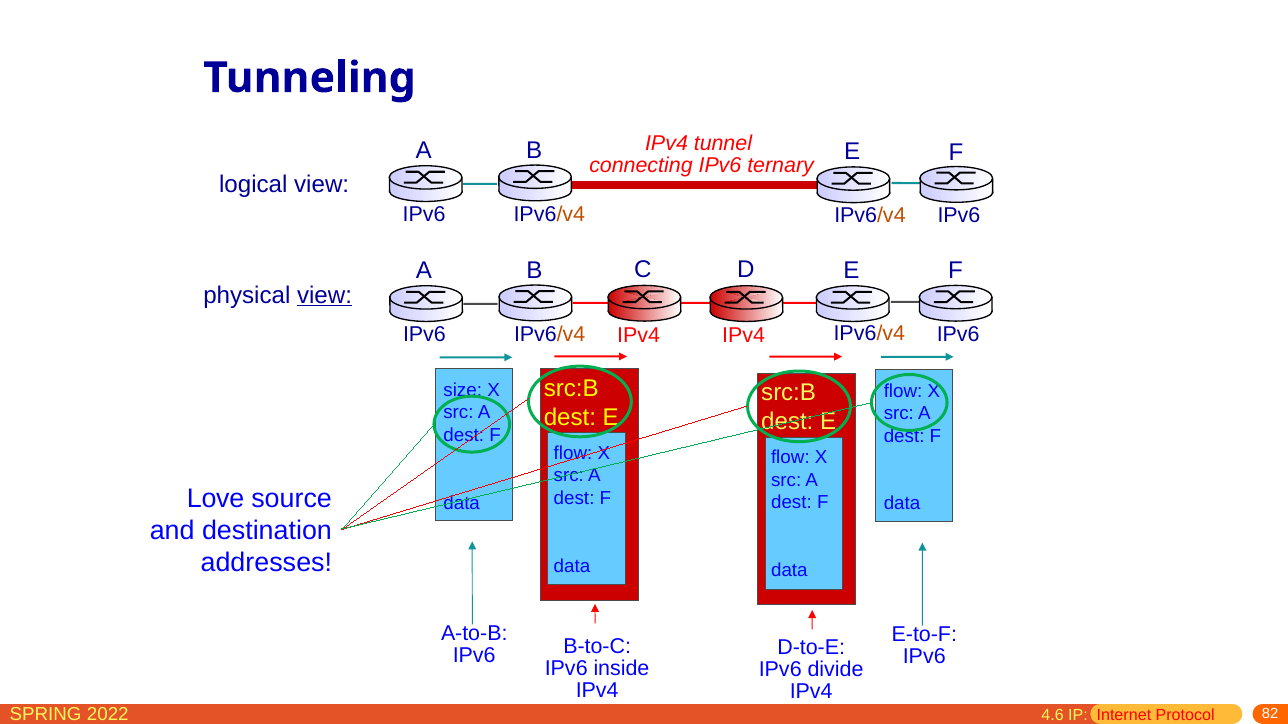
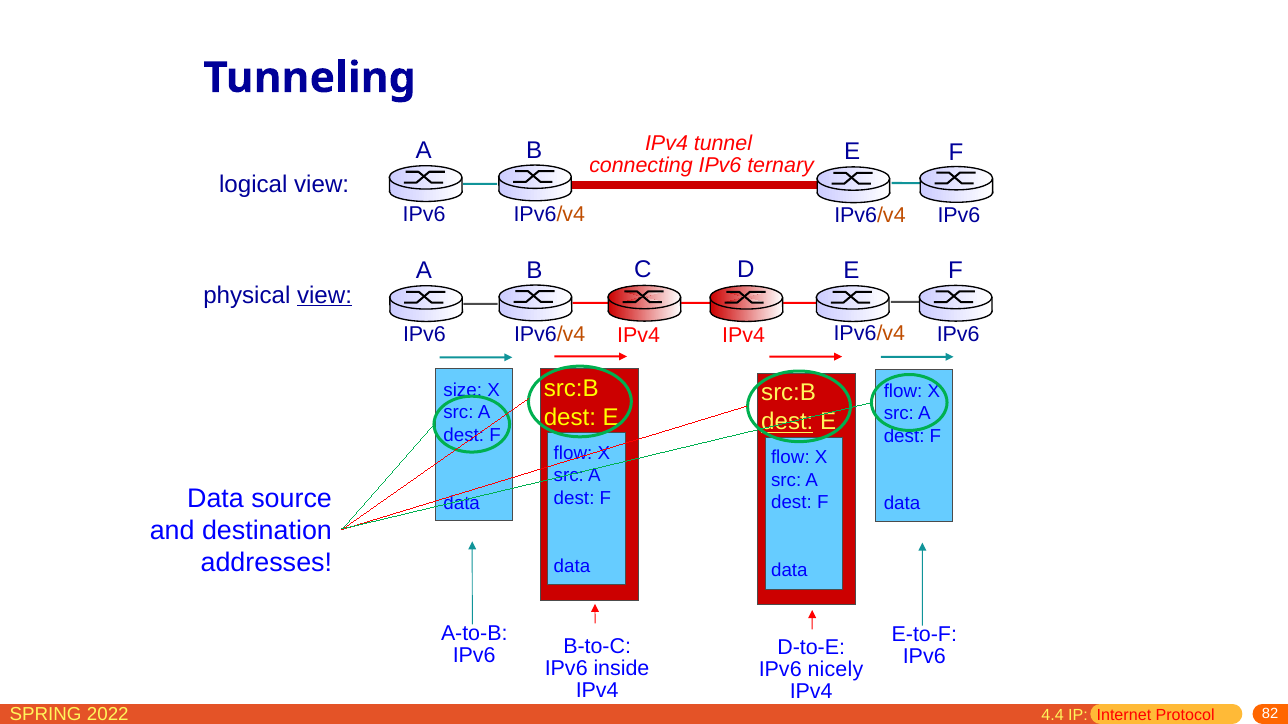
dest at (787, 422) underline: none -> present
Love at (216, 499): Love -> Data
divide: divide -> nicely
4.6: 4.6 -> 4.4
